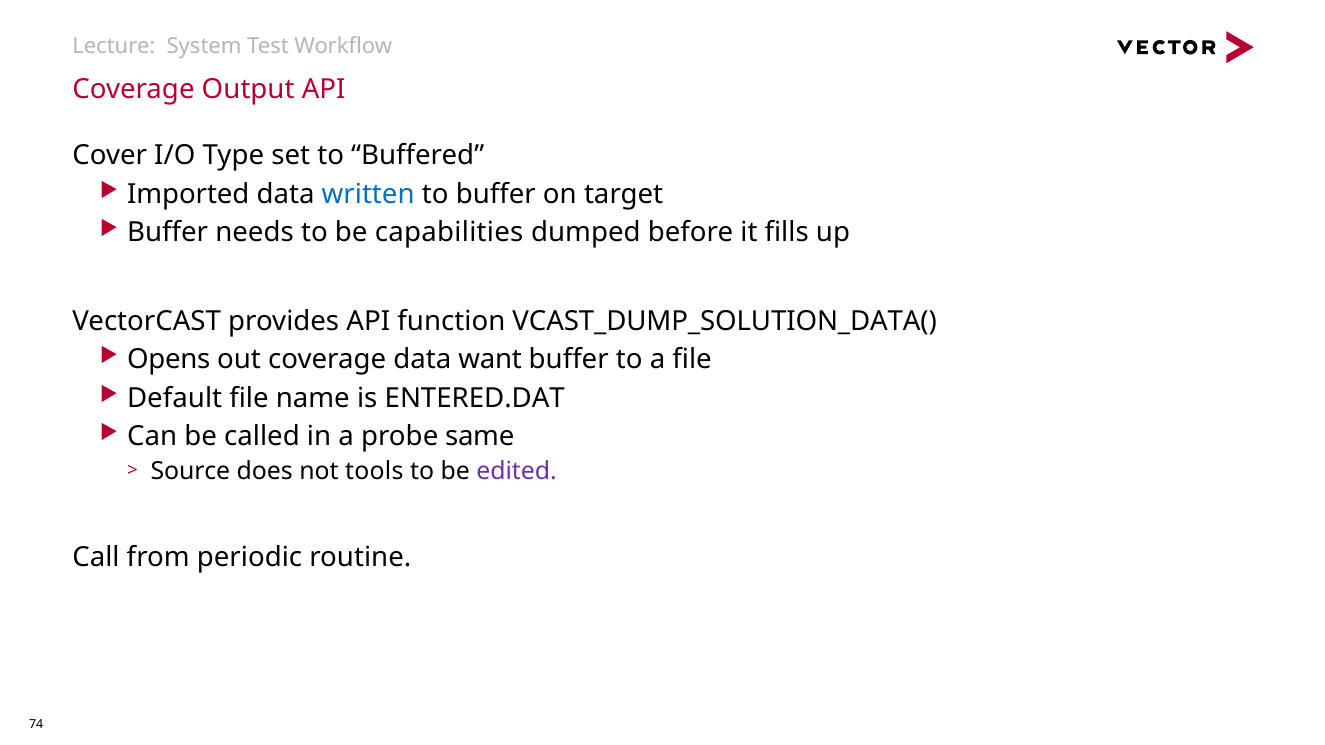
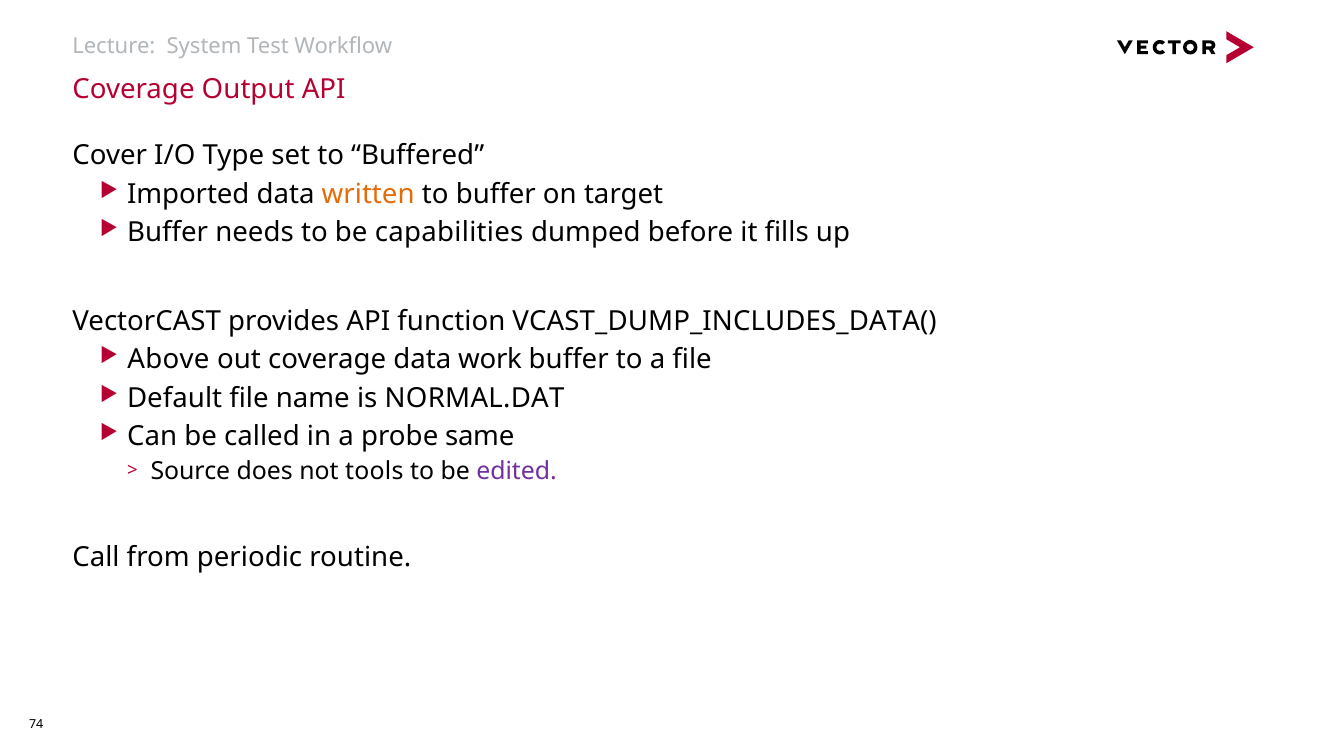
written colour: blue -> orange
VCAST_DUMP_SOLUTION_DATA(: VCAST_DUMP_SOLUTION_DATA( -> VCAST_DUMP_INCLUDES_DATA(
Opens: Opens -> Above
want: want -> work
ENTERED.DAT: ENTERED.DAT -> NORMAL.DAT
